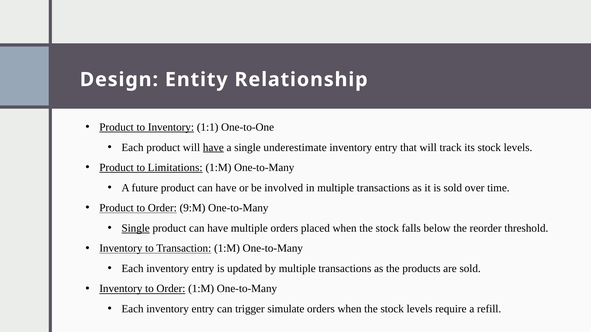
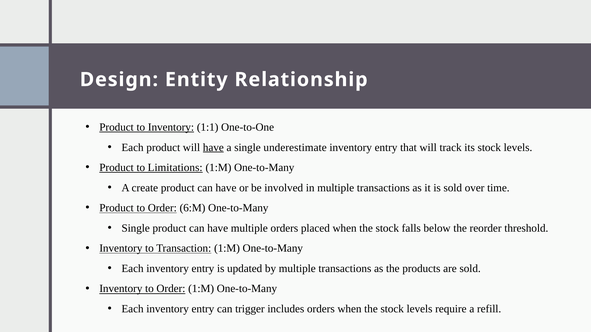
future: future -> create
9:M: 9:M -> 6:M
Single at (136, 228) underline: present -> none
simulate: simulate -> includes
